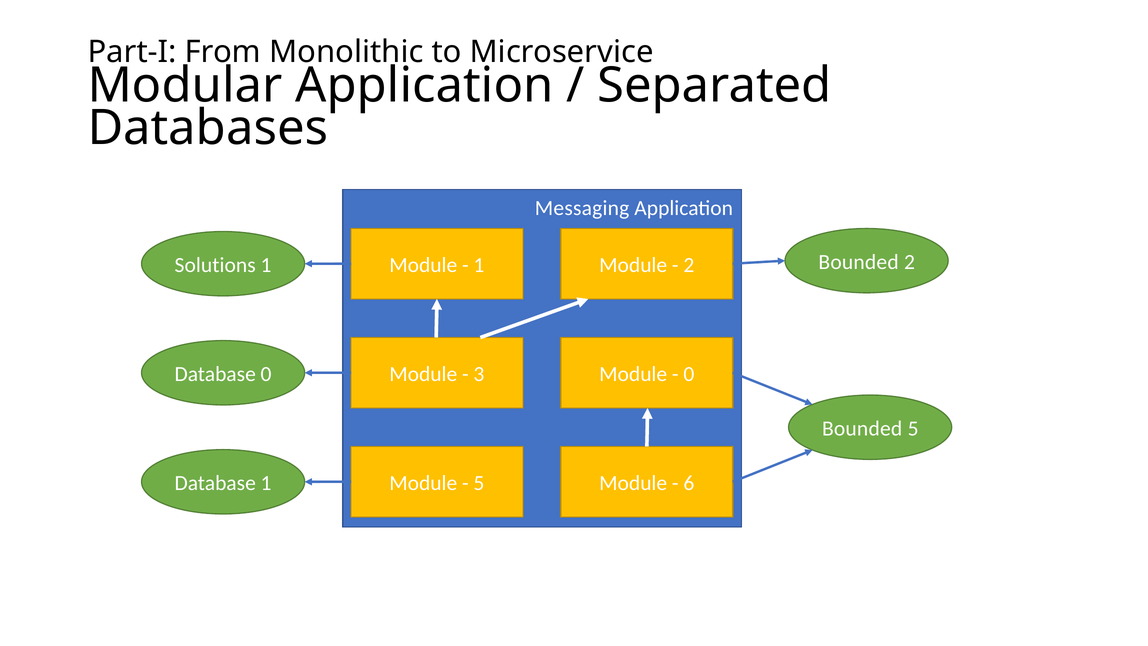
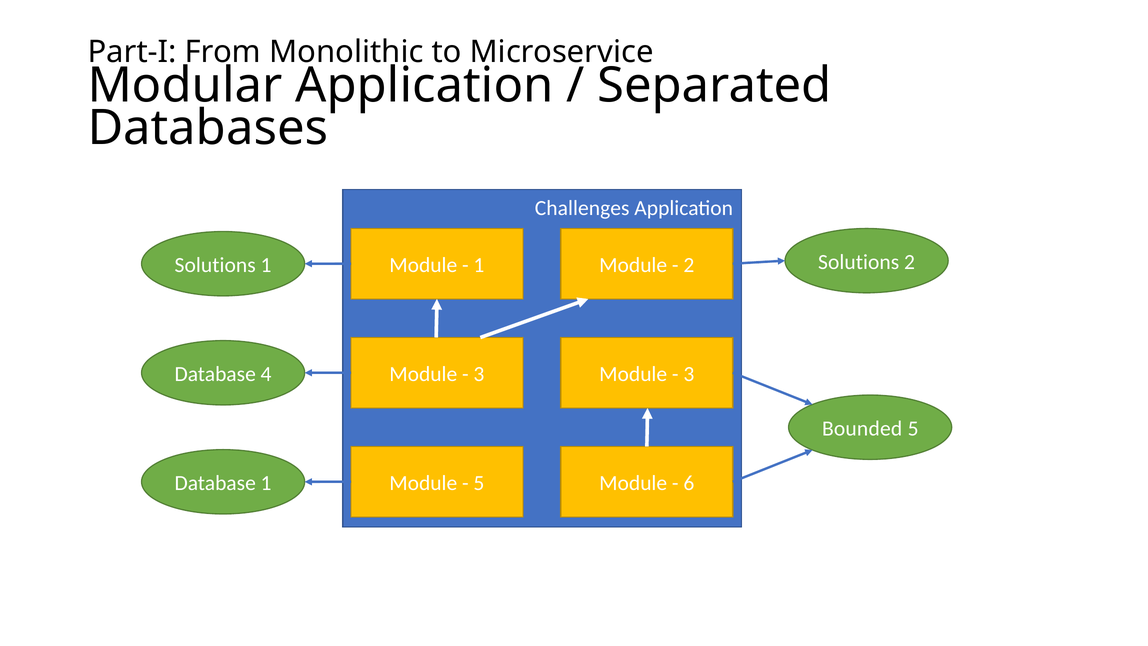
Messaging: Messaging -> Challenges
Bounded at (859, 262): Bounded -> Solutions
Database 0: 0 -> 4
0 at (689, 374): 0 -> 3
